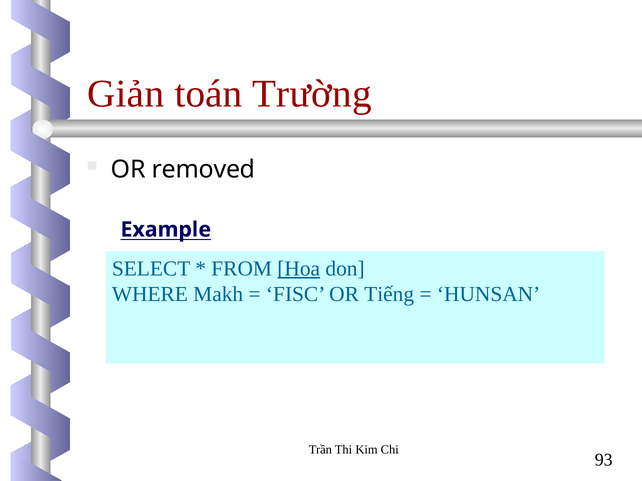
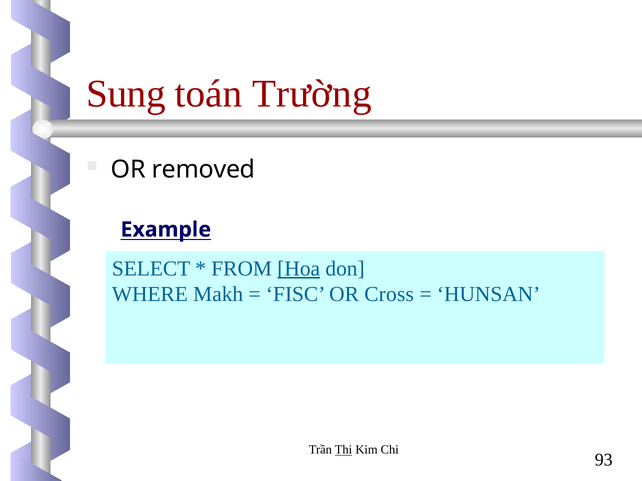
Giản: Giản -> Sung
Tiếng: Tiếng -> Cross
Thi underline: none -> present
